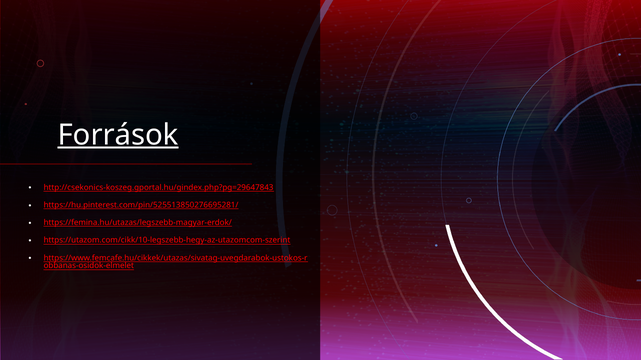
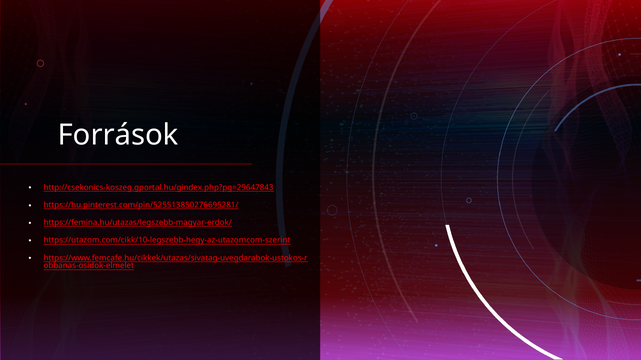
Források underline: present -> none
